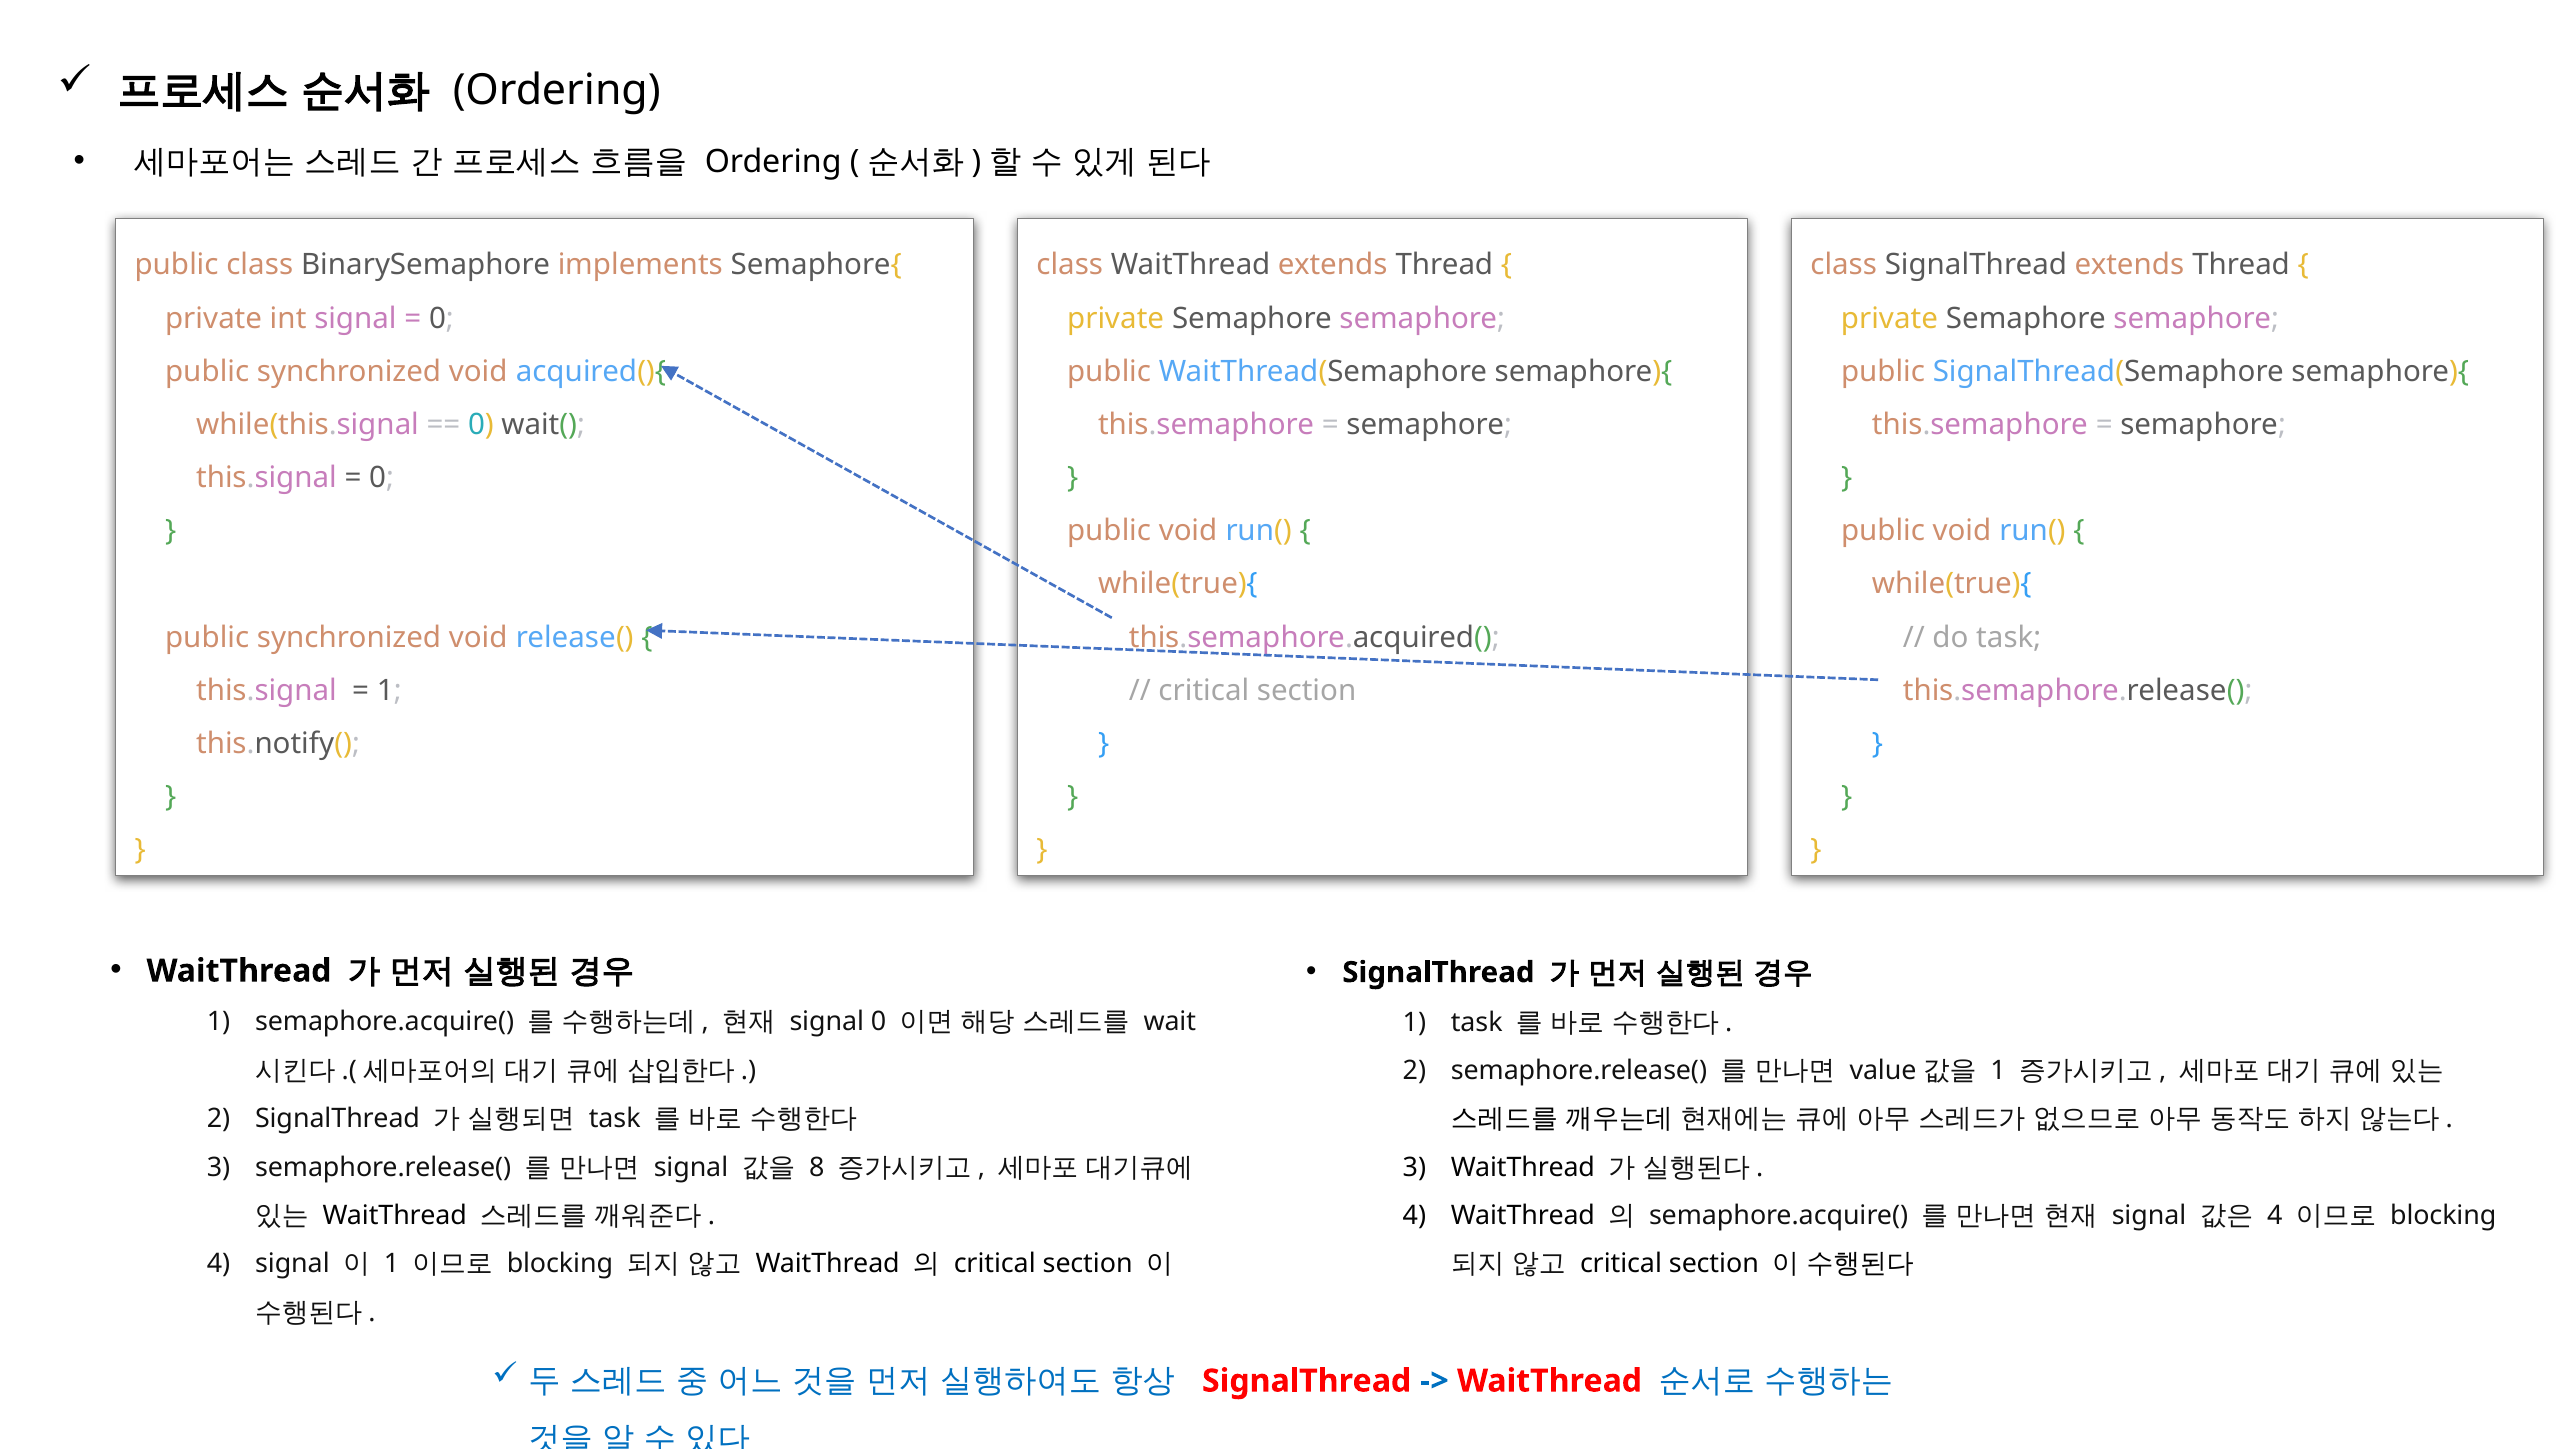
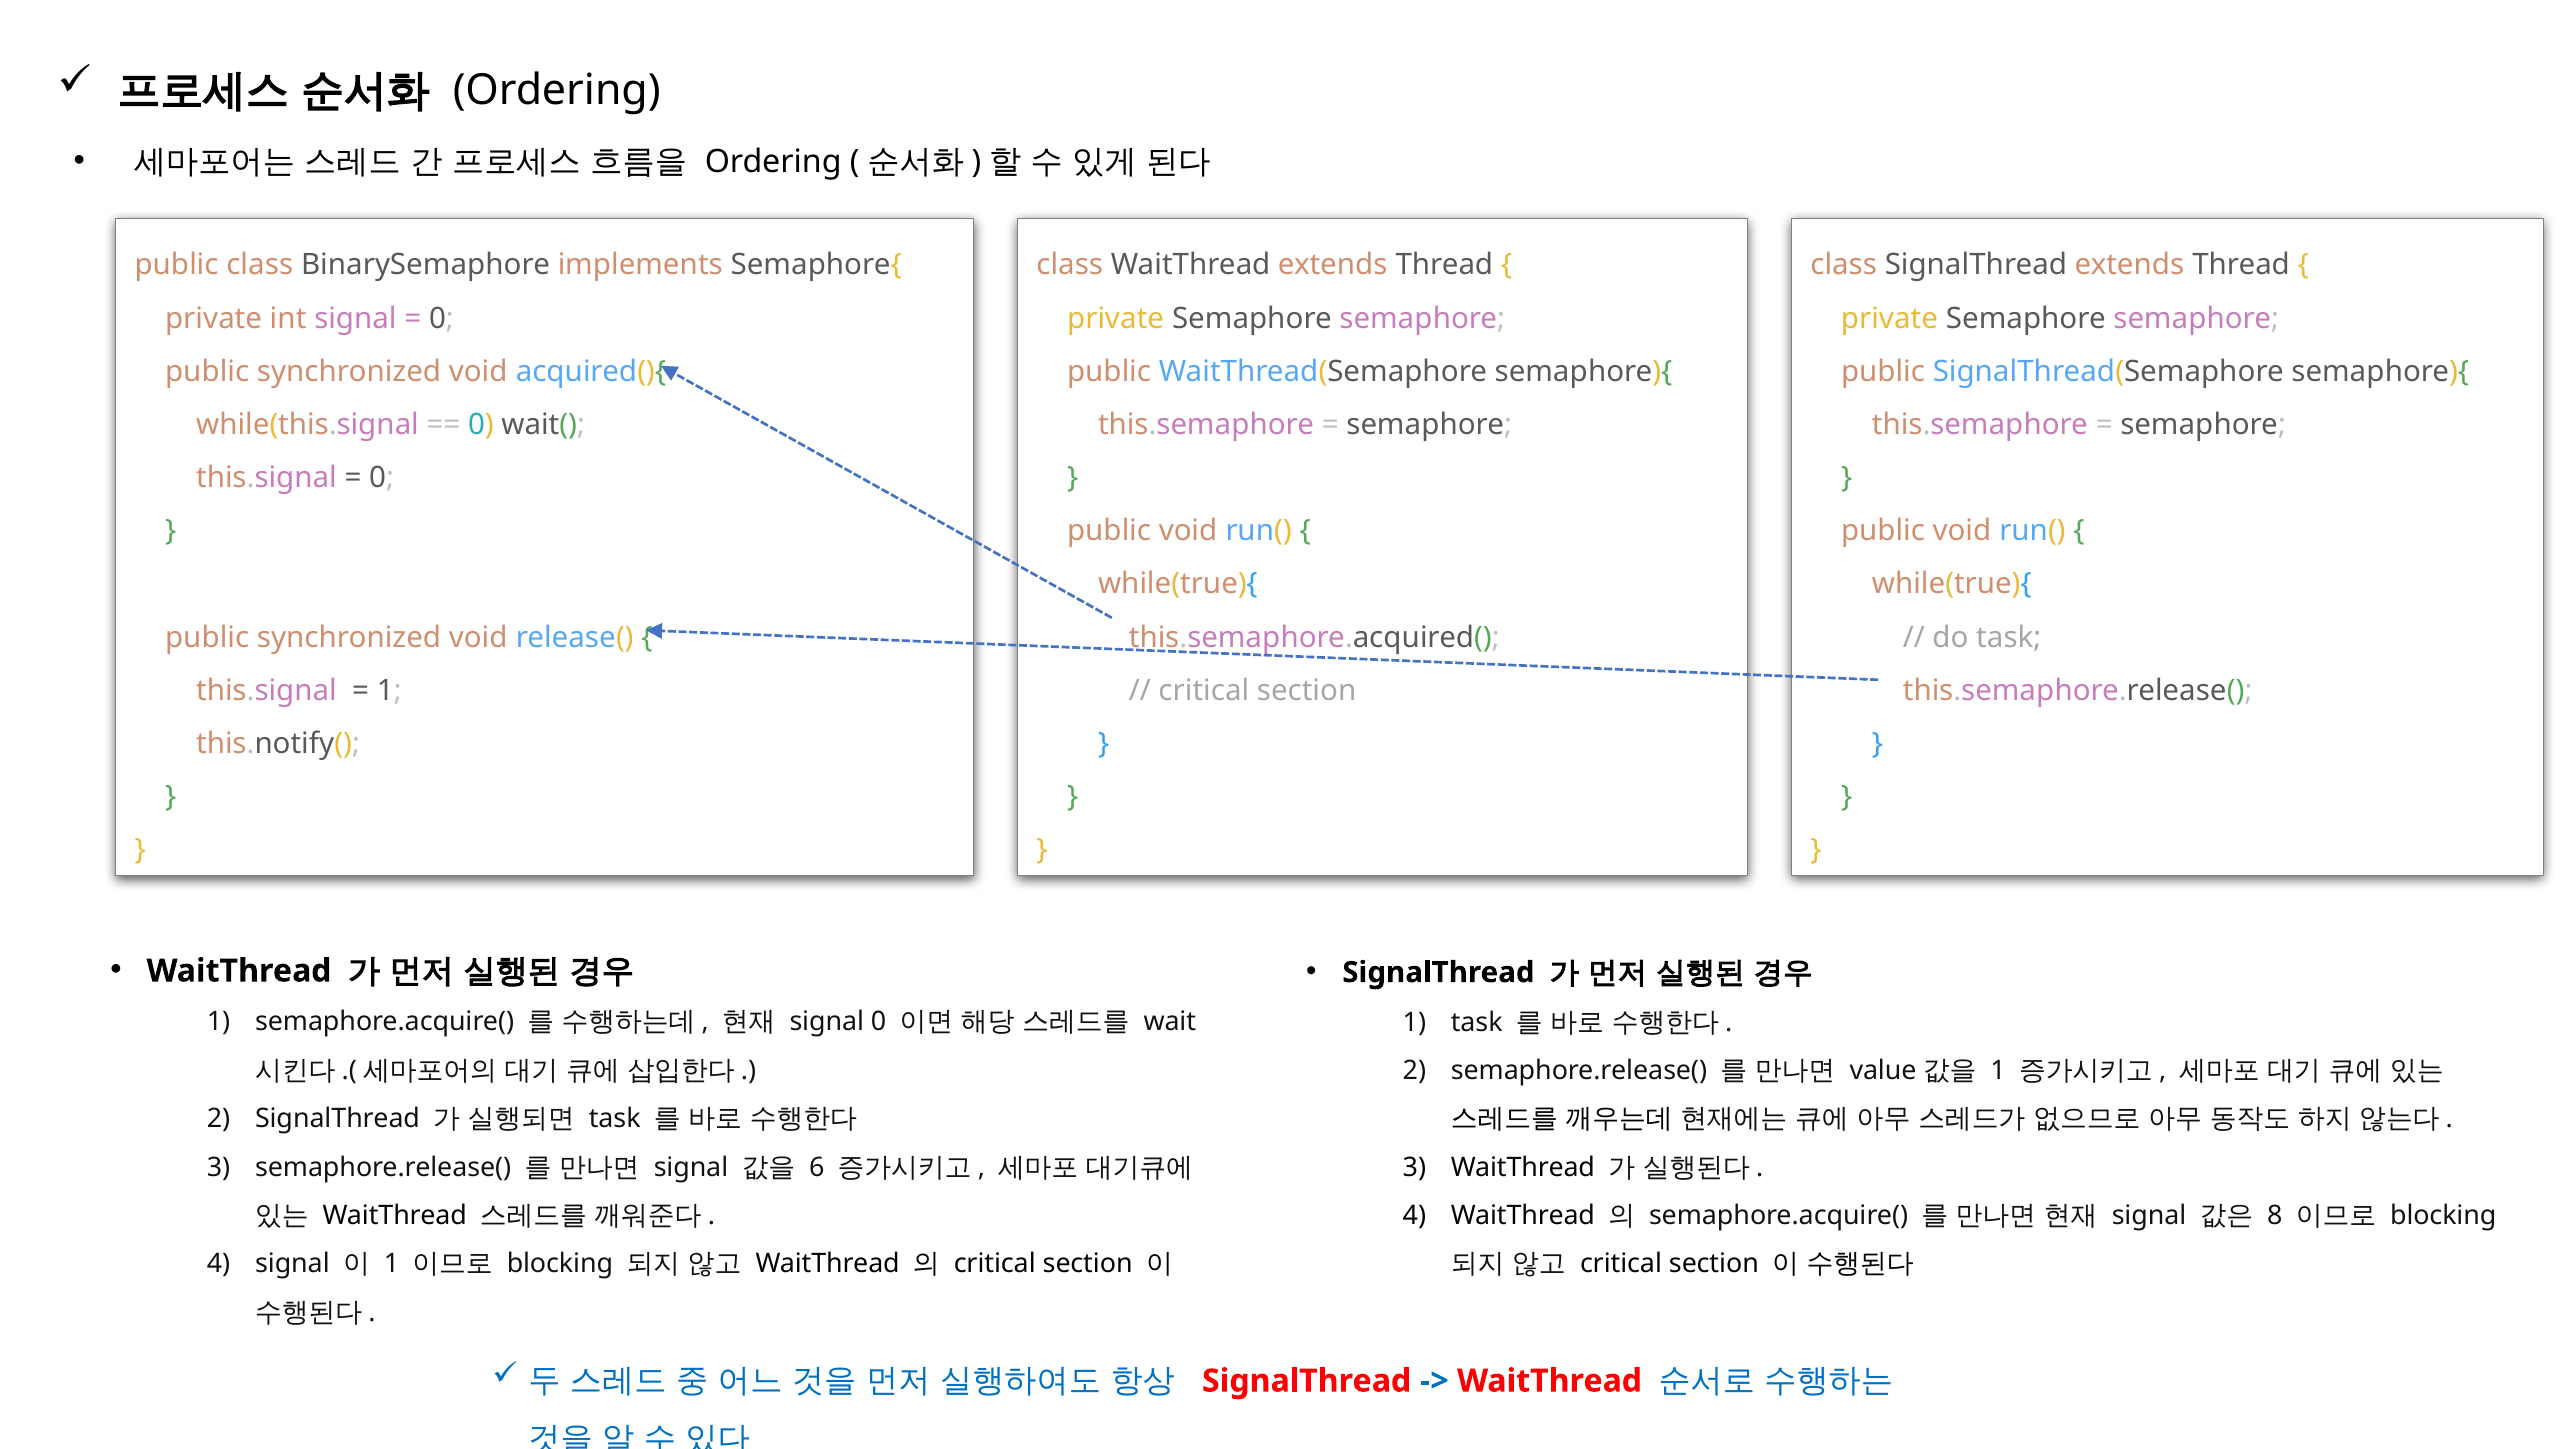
8: 8 -> 6
4 at (2275, 1216): 4 -> 8
